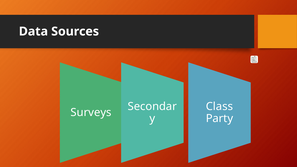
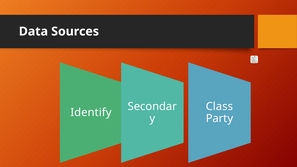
Surveys: Surveys -> Identify
